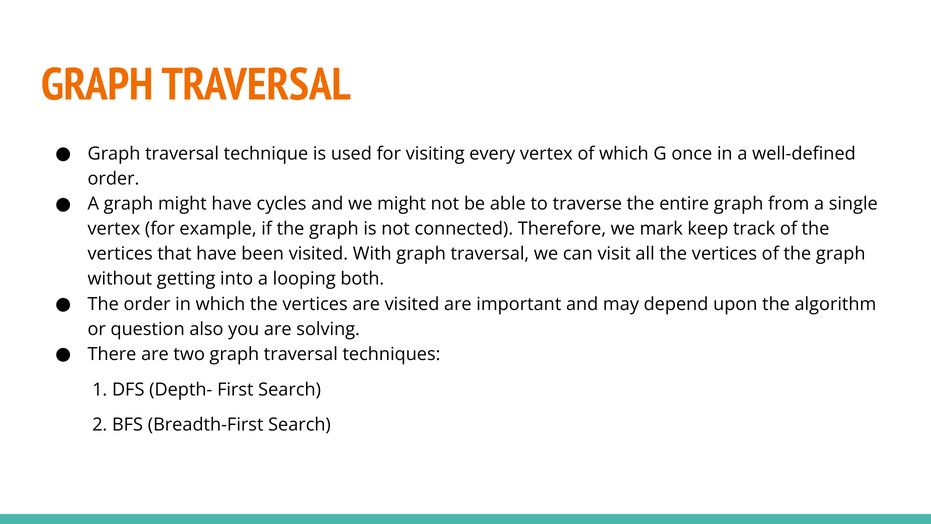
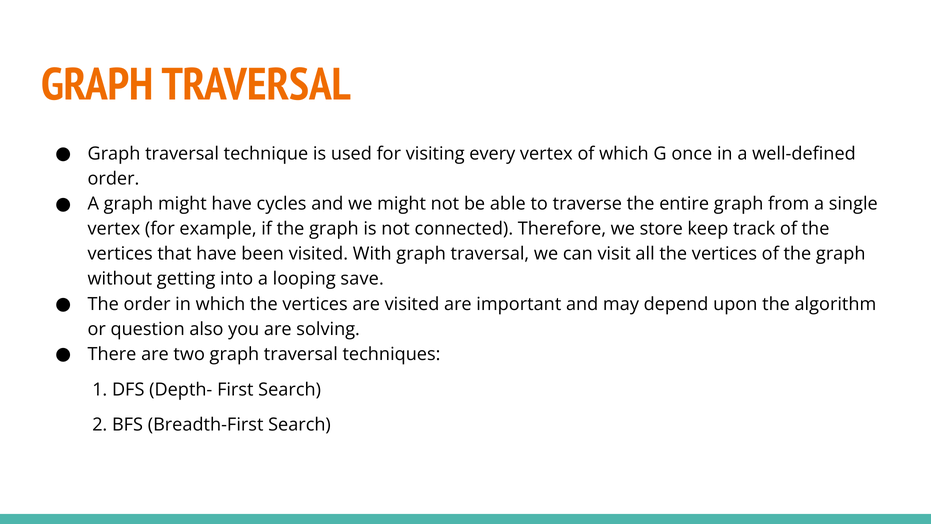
mark: mark -> store
both: both -> save
